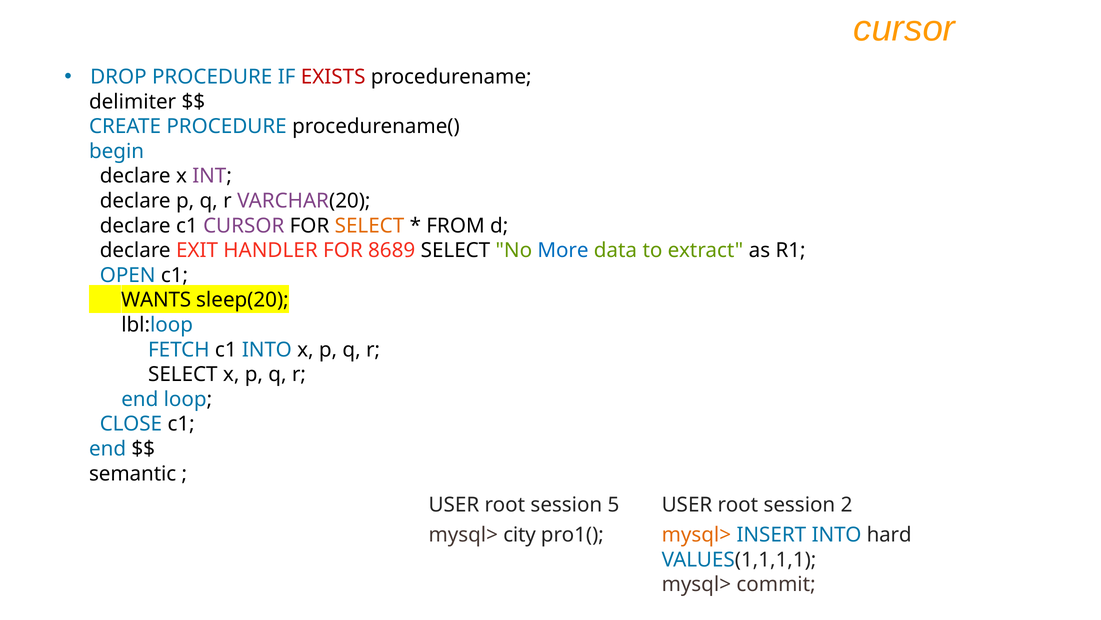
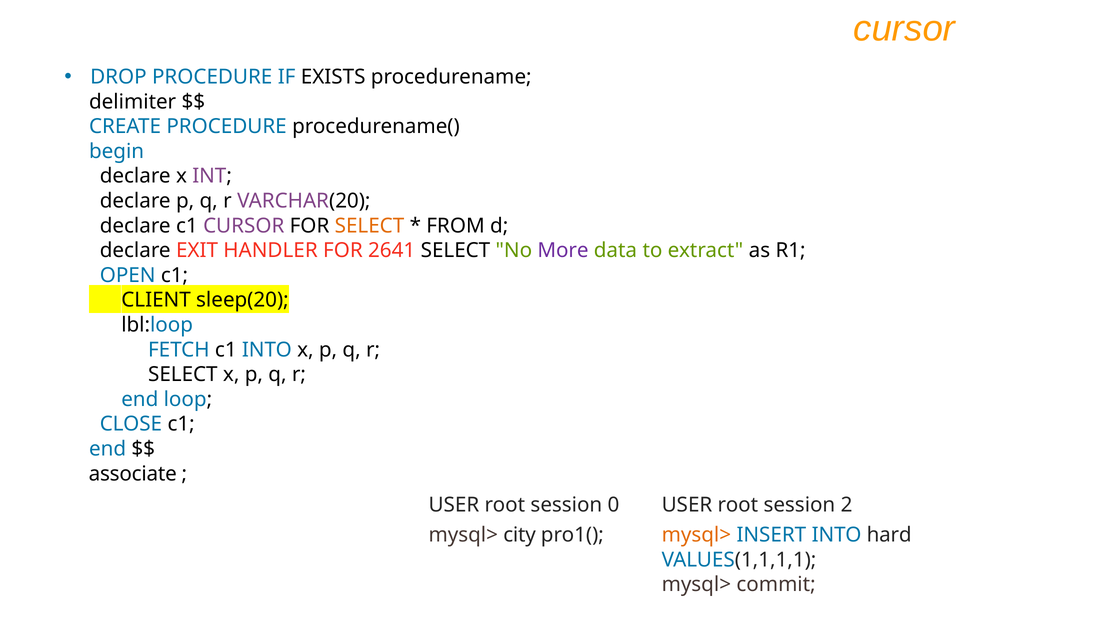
EXISTS colour: red -> black
8689: 8689 -> 2641
More colour: blue -> purple
WANTS: WANTS -> CLIENT
semantic: semantic -> associate
5: 5 -> 0
